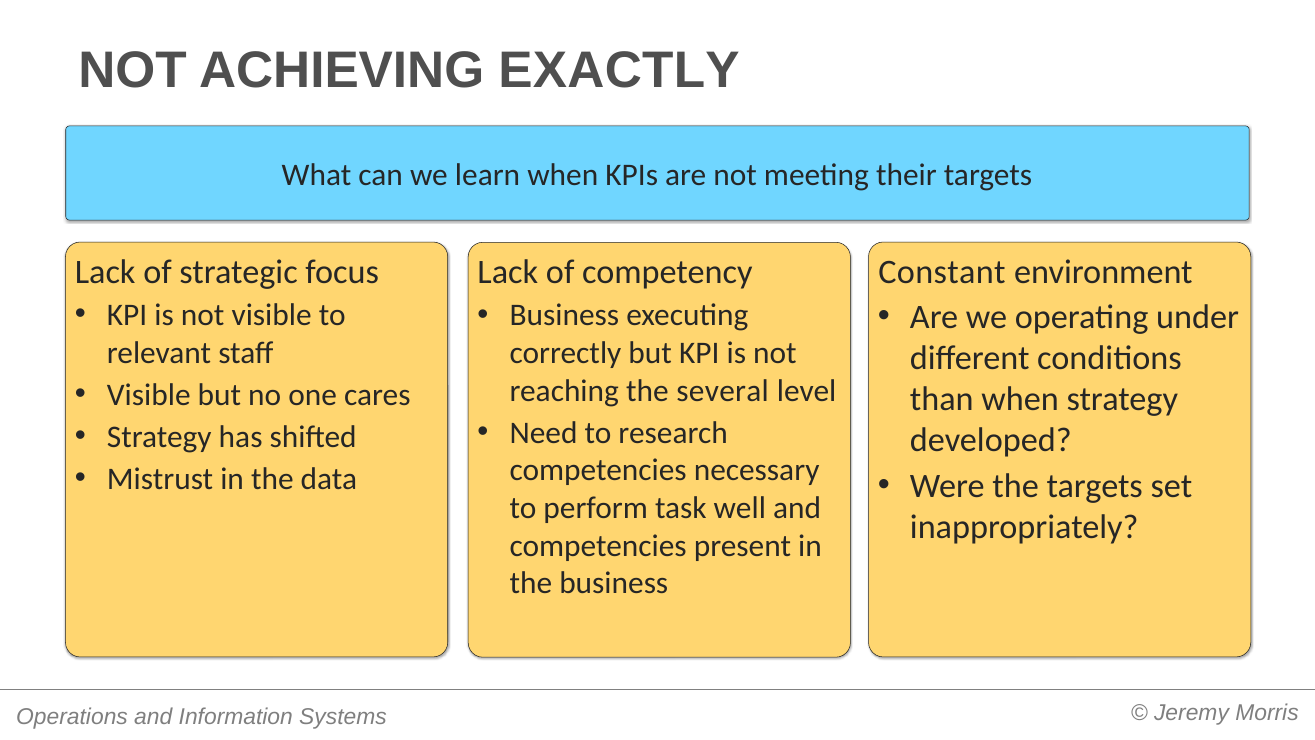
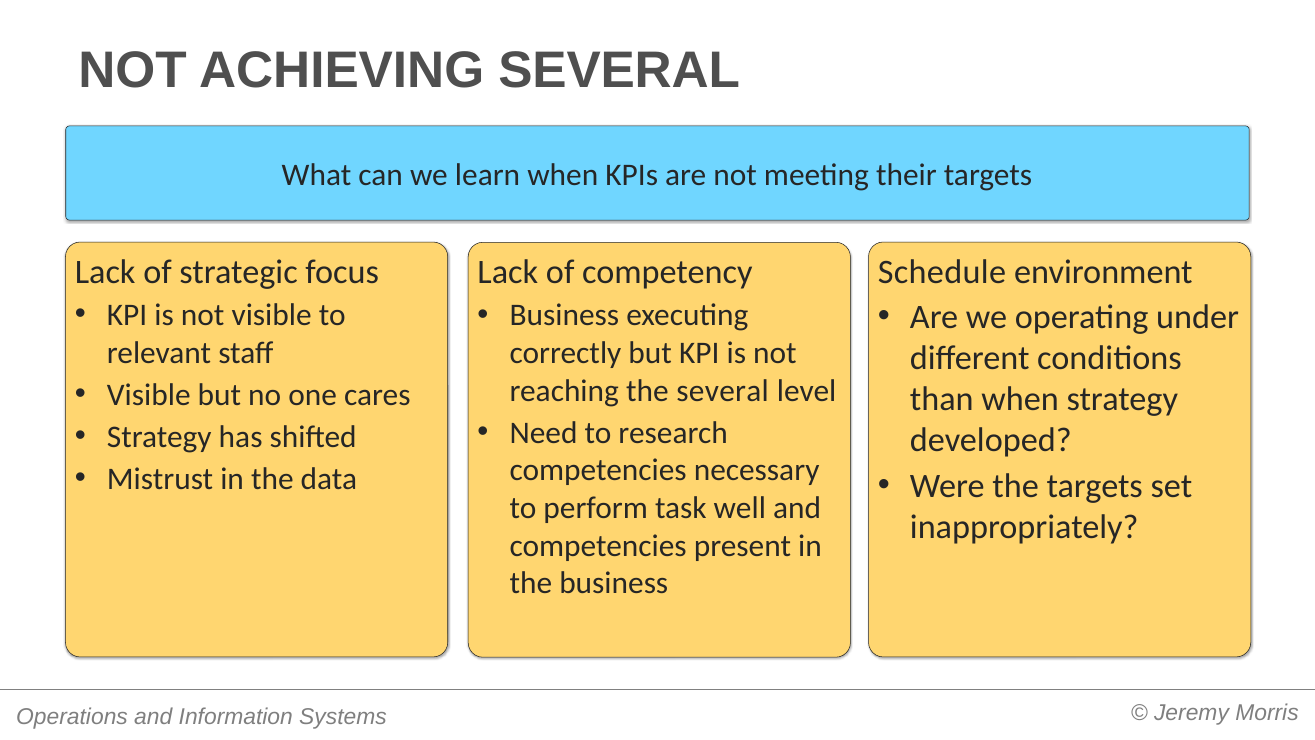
ACHIEVING EXACTLY: EXACTLY -> SEVERAL
Constant: Constant -> Schedule
